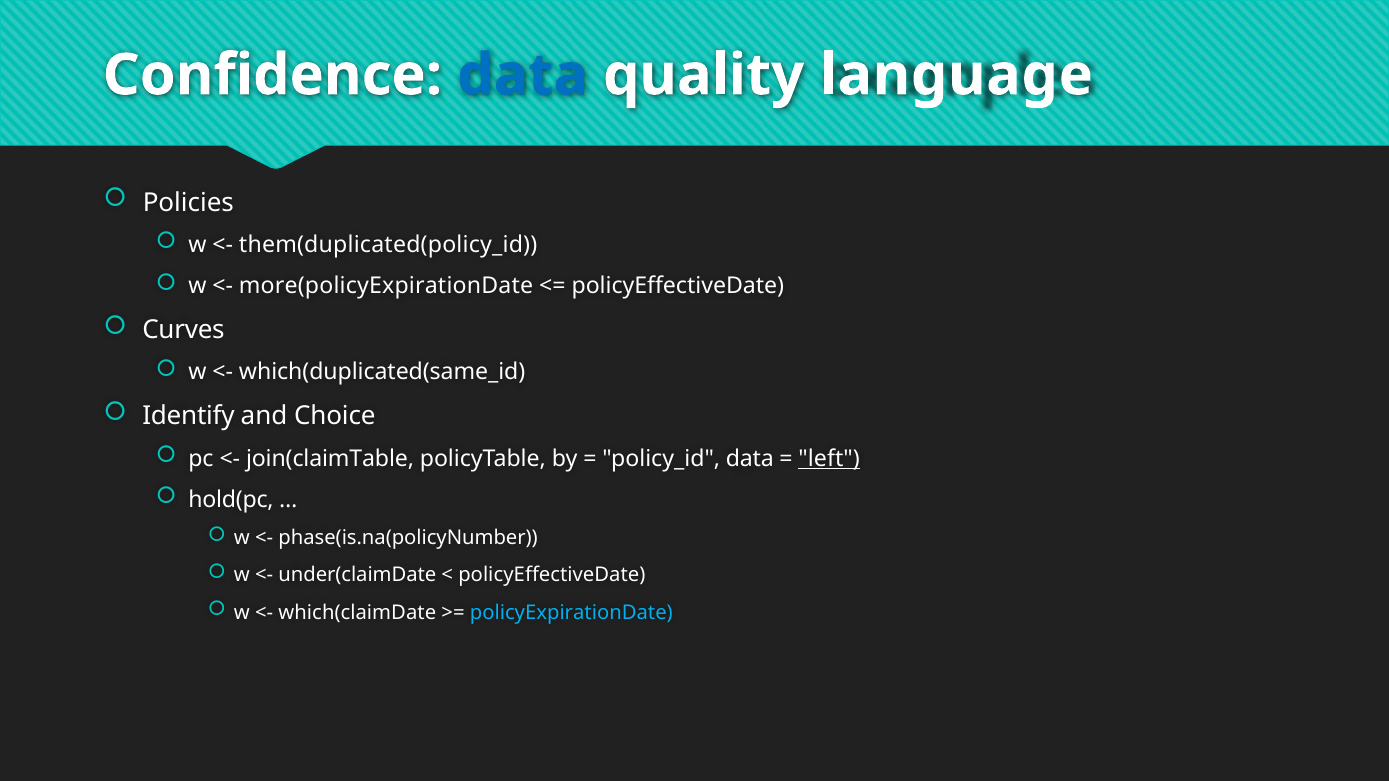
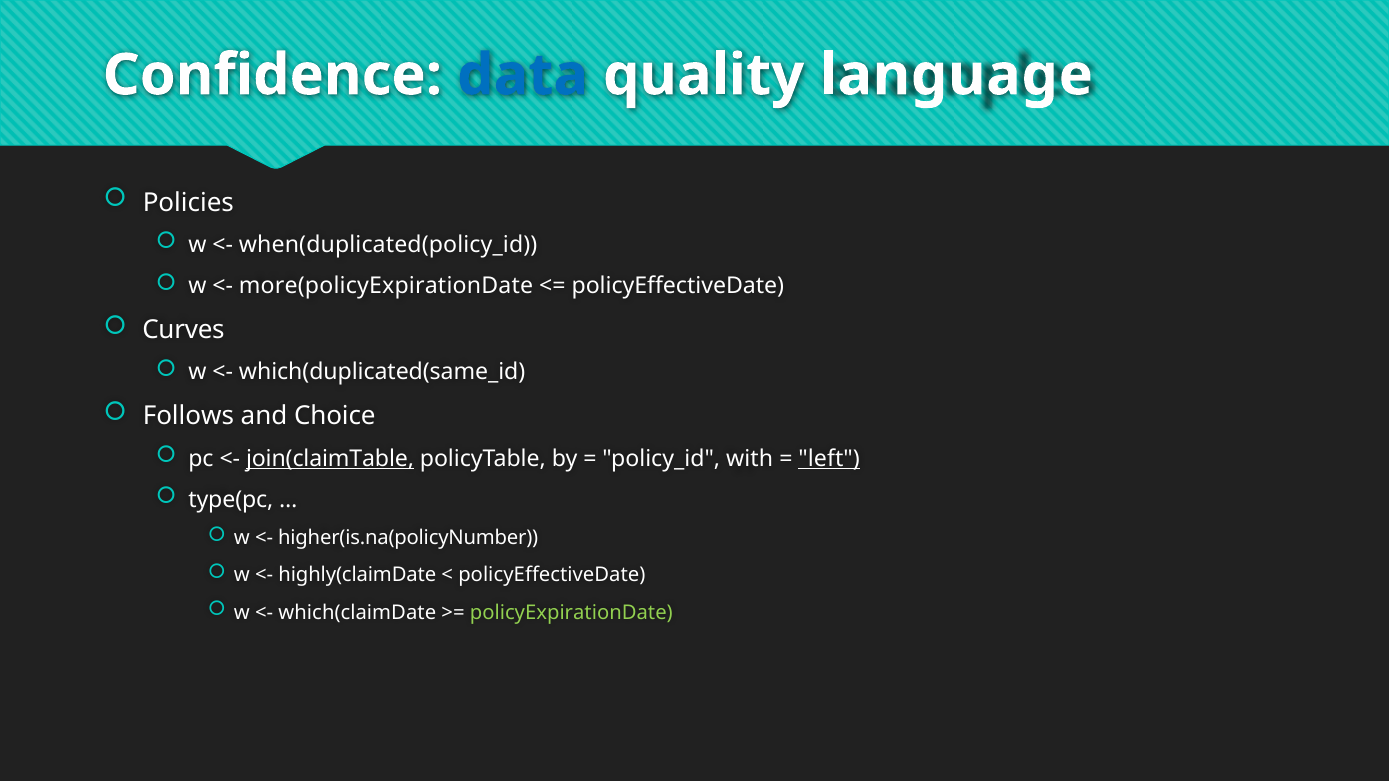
them(duplicated(policy_id: them(duplicated(policy_id -> when(duplicated(policy_id
Identify: Identify -> Follows
join(claimTable underline: none -> present
policy_id data: data -> with
hold(pc: hold(pc -> type(pc
phase(is.na(policyNumber: phase(is.na(policyNumber -> higher(is.na(policyNumber
under(claimDate: under(claimDate -> highly(claimDate
policyExpirationDate colour: light blue -> light green
